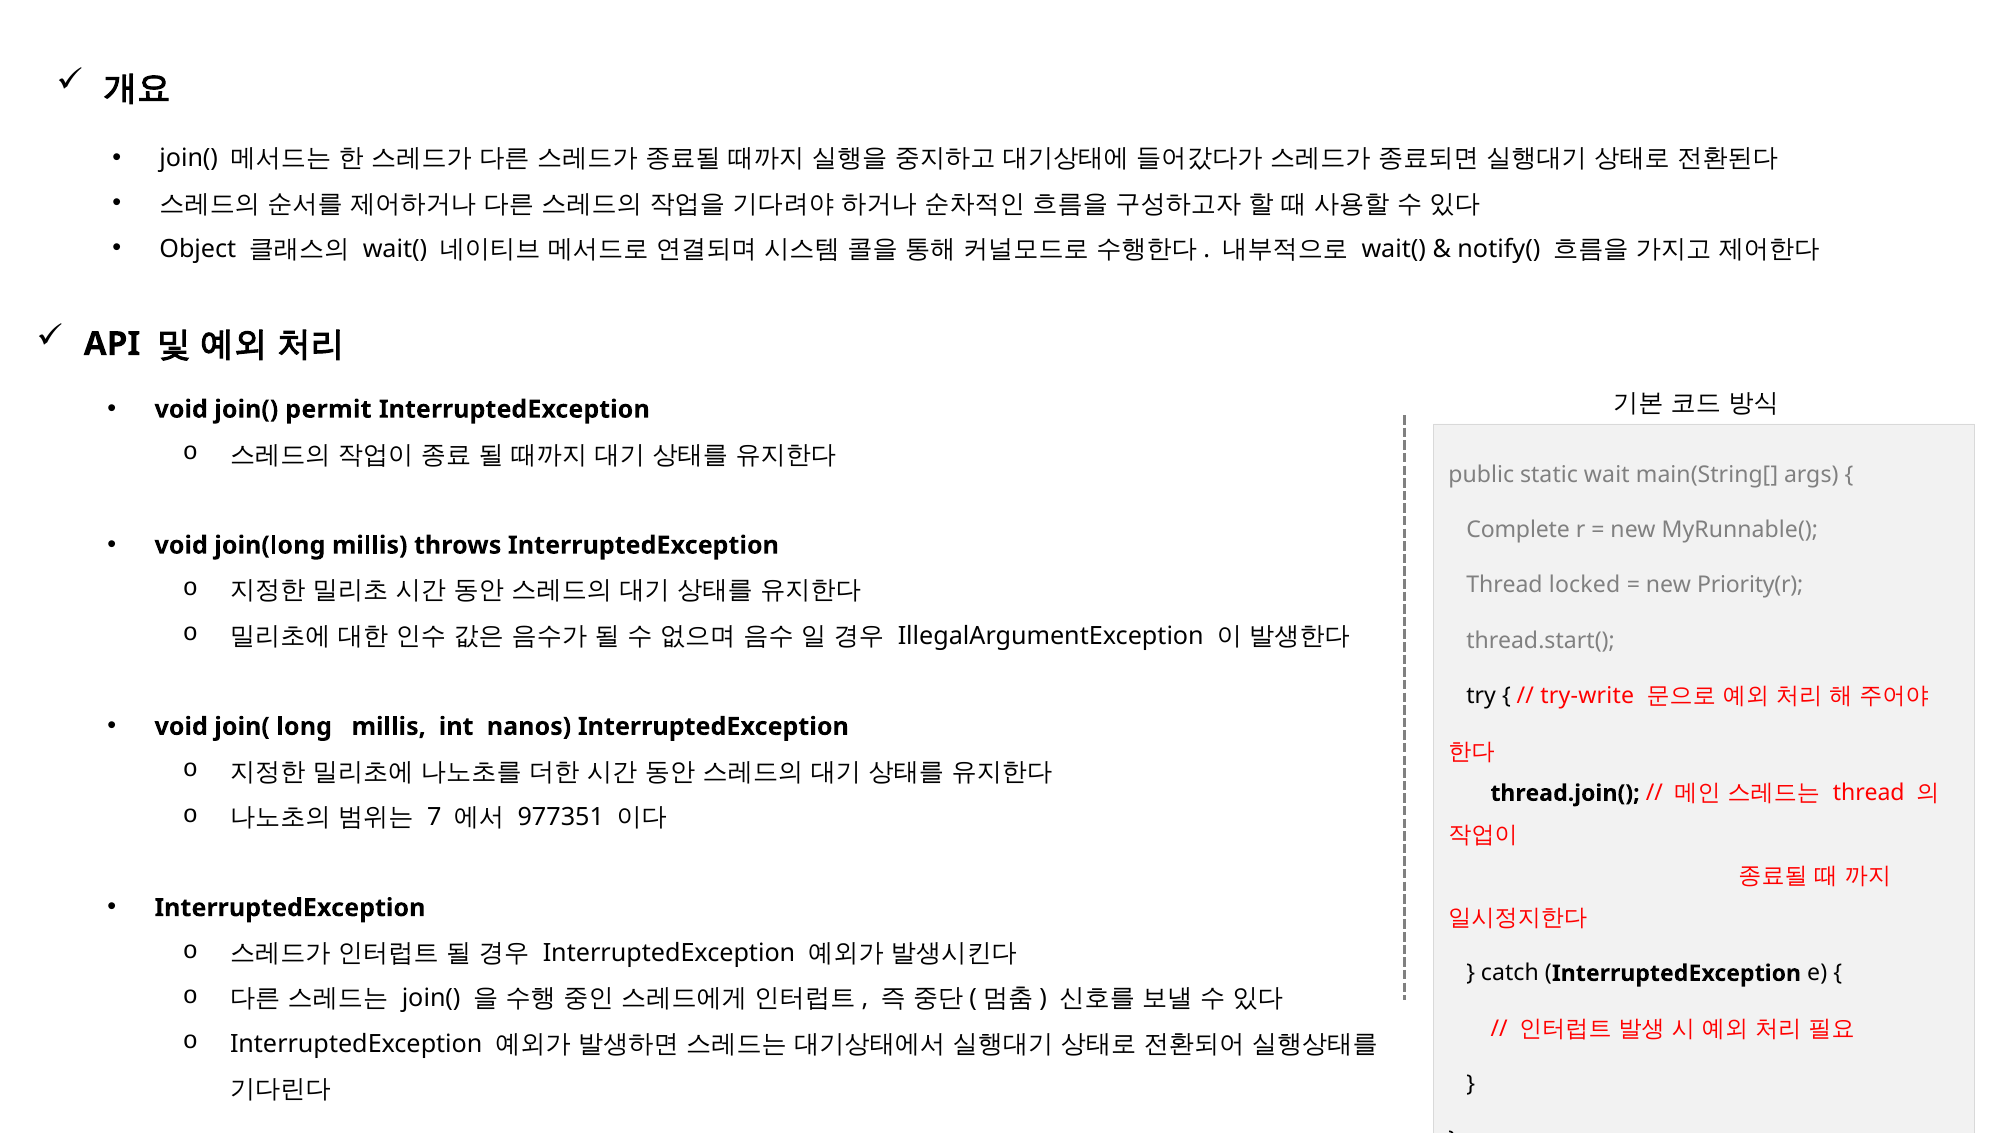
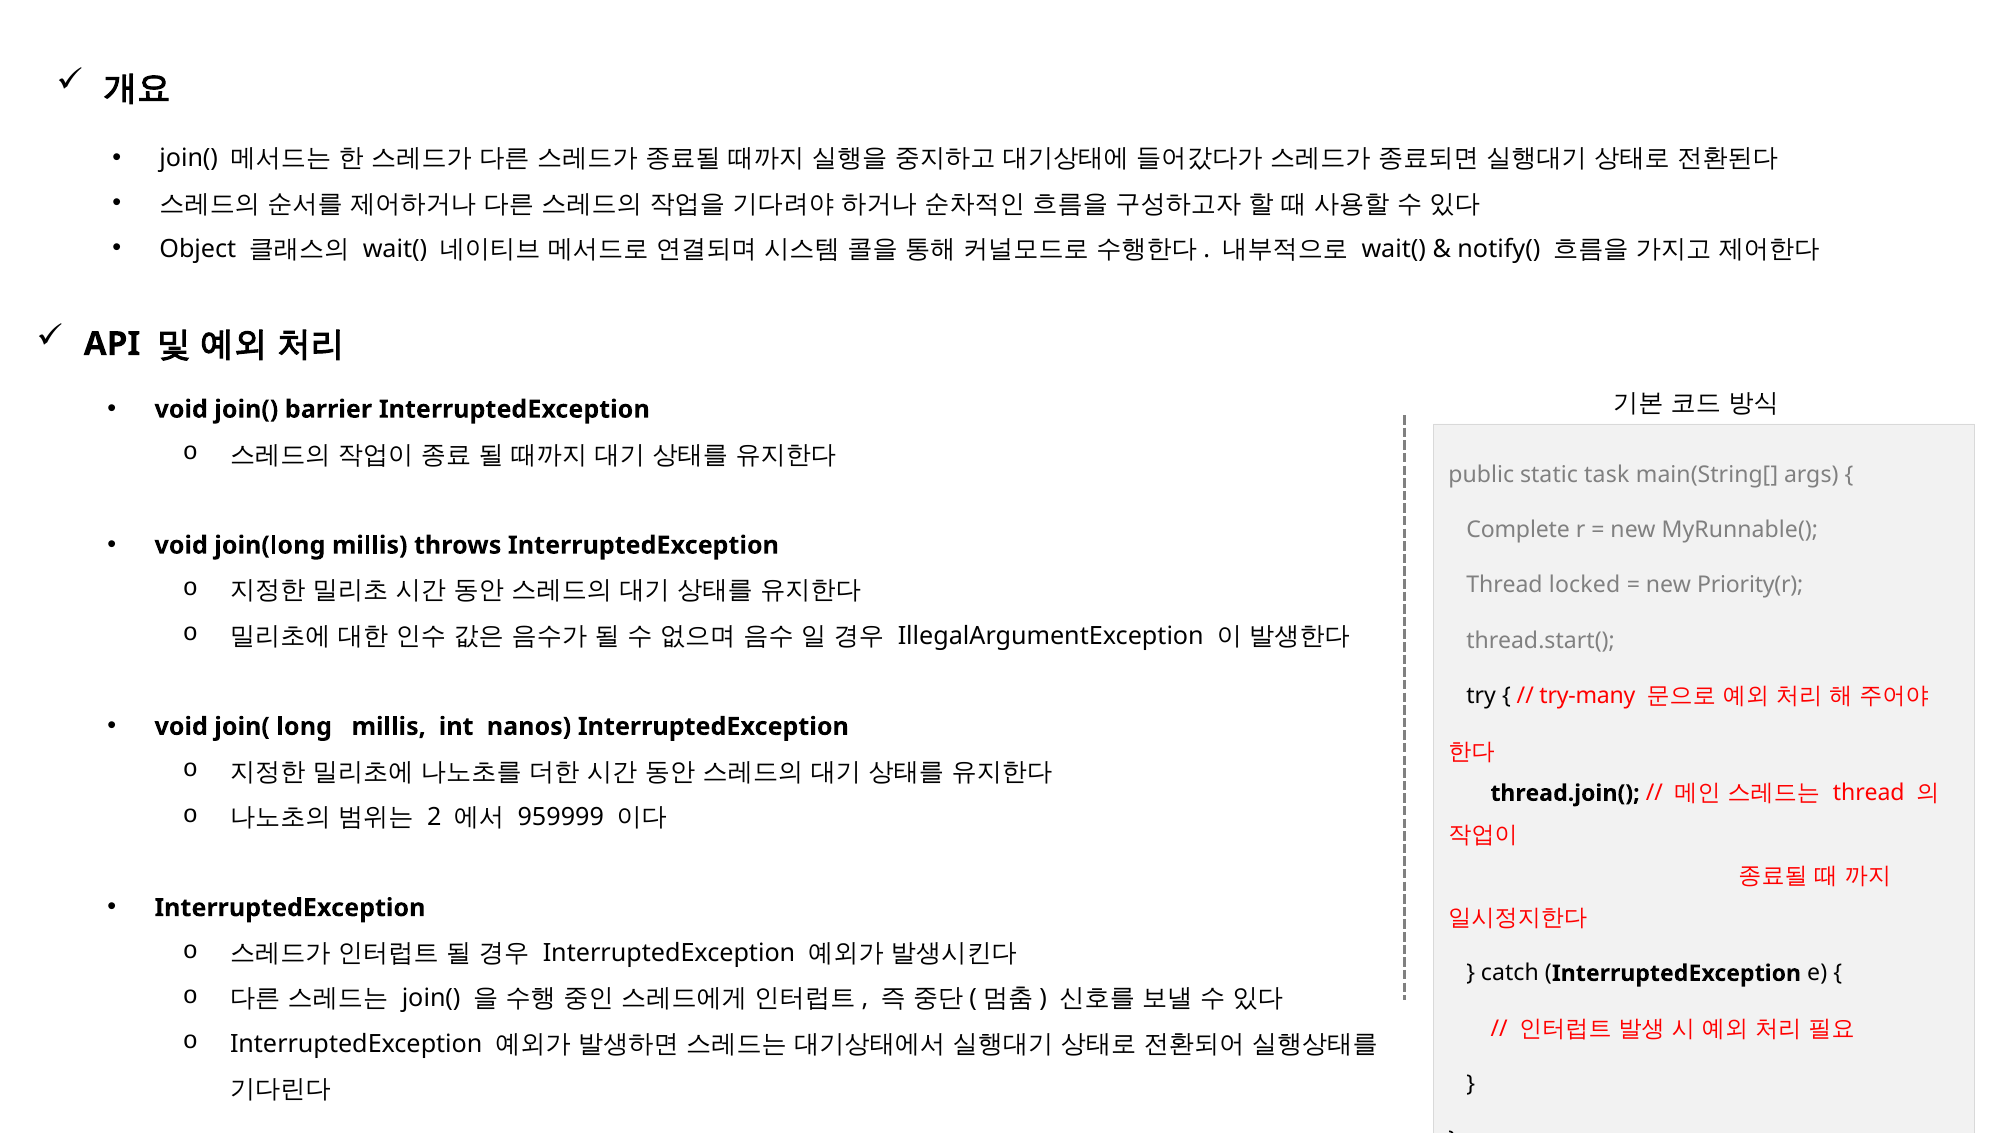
permit: permit -> barrier
wait: wait -> task
try-write: try-write -> try-many
7: 7 -> 2
977351: 977351 -> 959999
